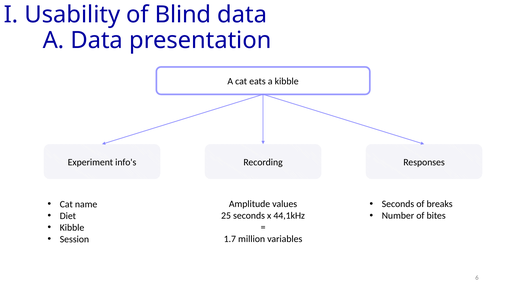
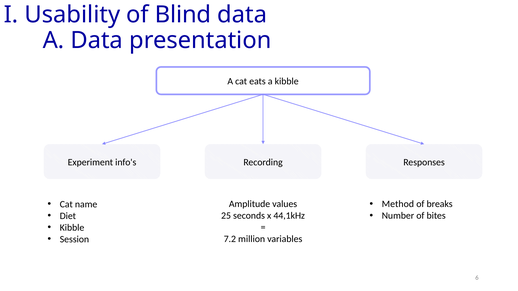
Seconds at (398, 204): Seconds -> Method
1.7: 1.7 -> 7.2
